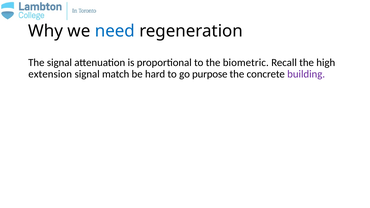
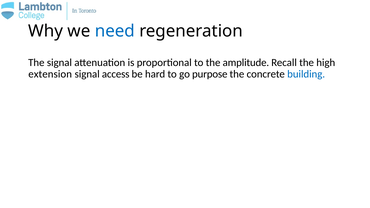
biometric: biometric -> amplitude
match: match -> access
building colour: purple -> blue
